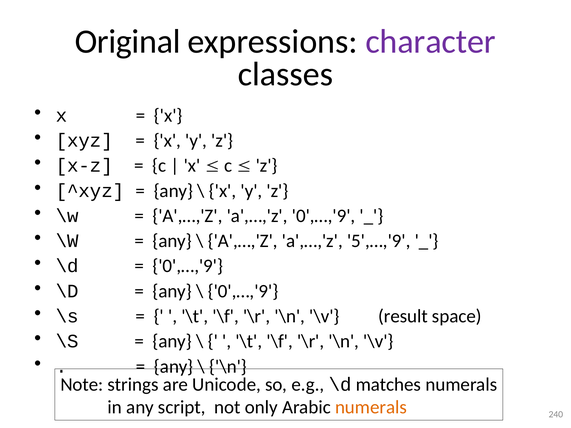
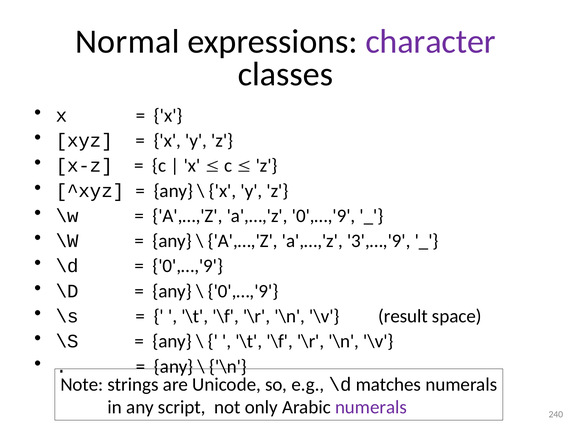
Original: Original -> Normal
5',…,'9: 5',…,'9 -> 3',…,'9
numerals at (371, 407) colour: orange -> purple
